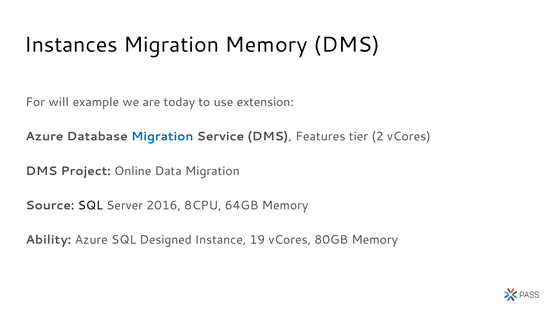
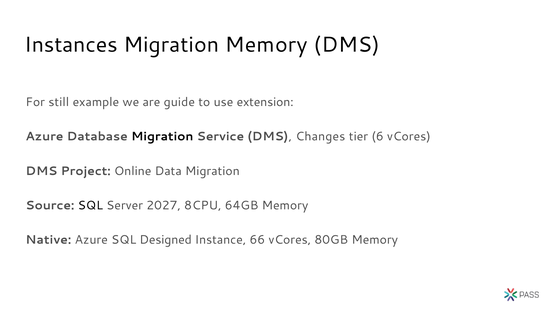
will: will -> still
today: today -> guide
Migration at (162, 137) colour: blue -> black
Features: Features -> Changes
2: 2 -> 6
2016: 2016 -> 2027
Ability: Ability -> Native
19: 19 -> 66
